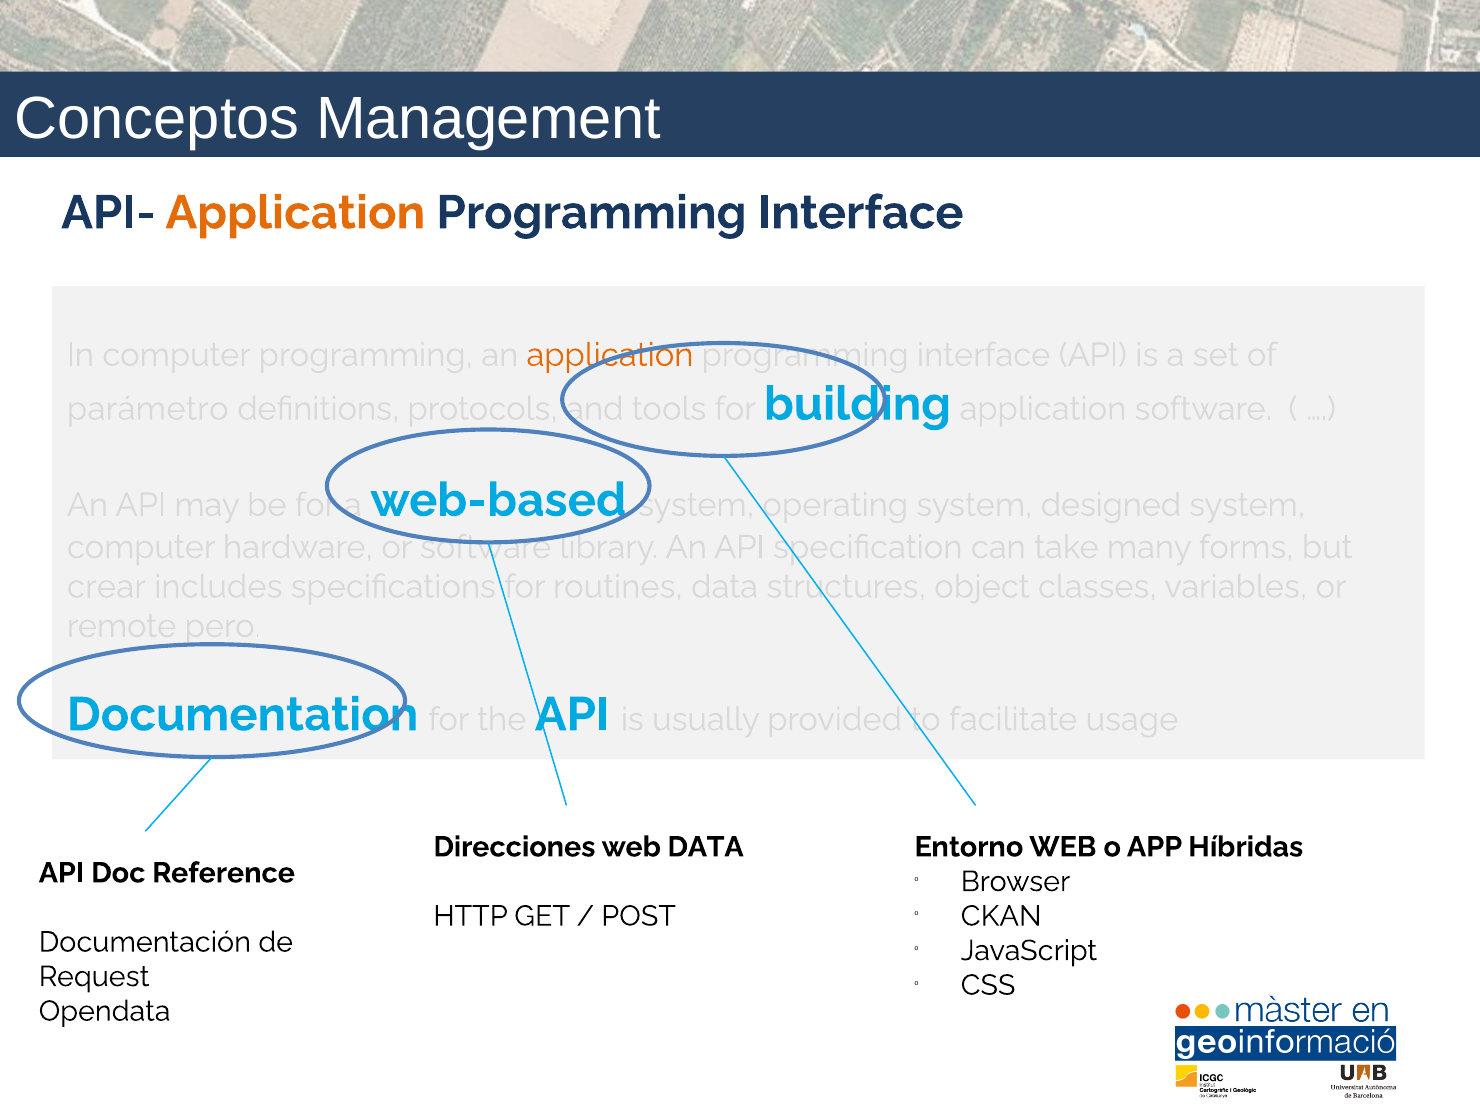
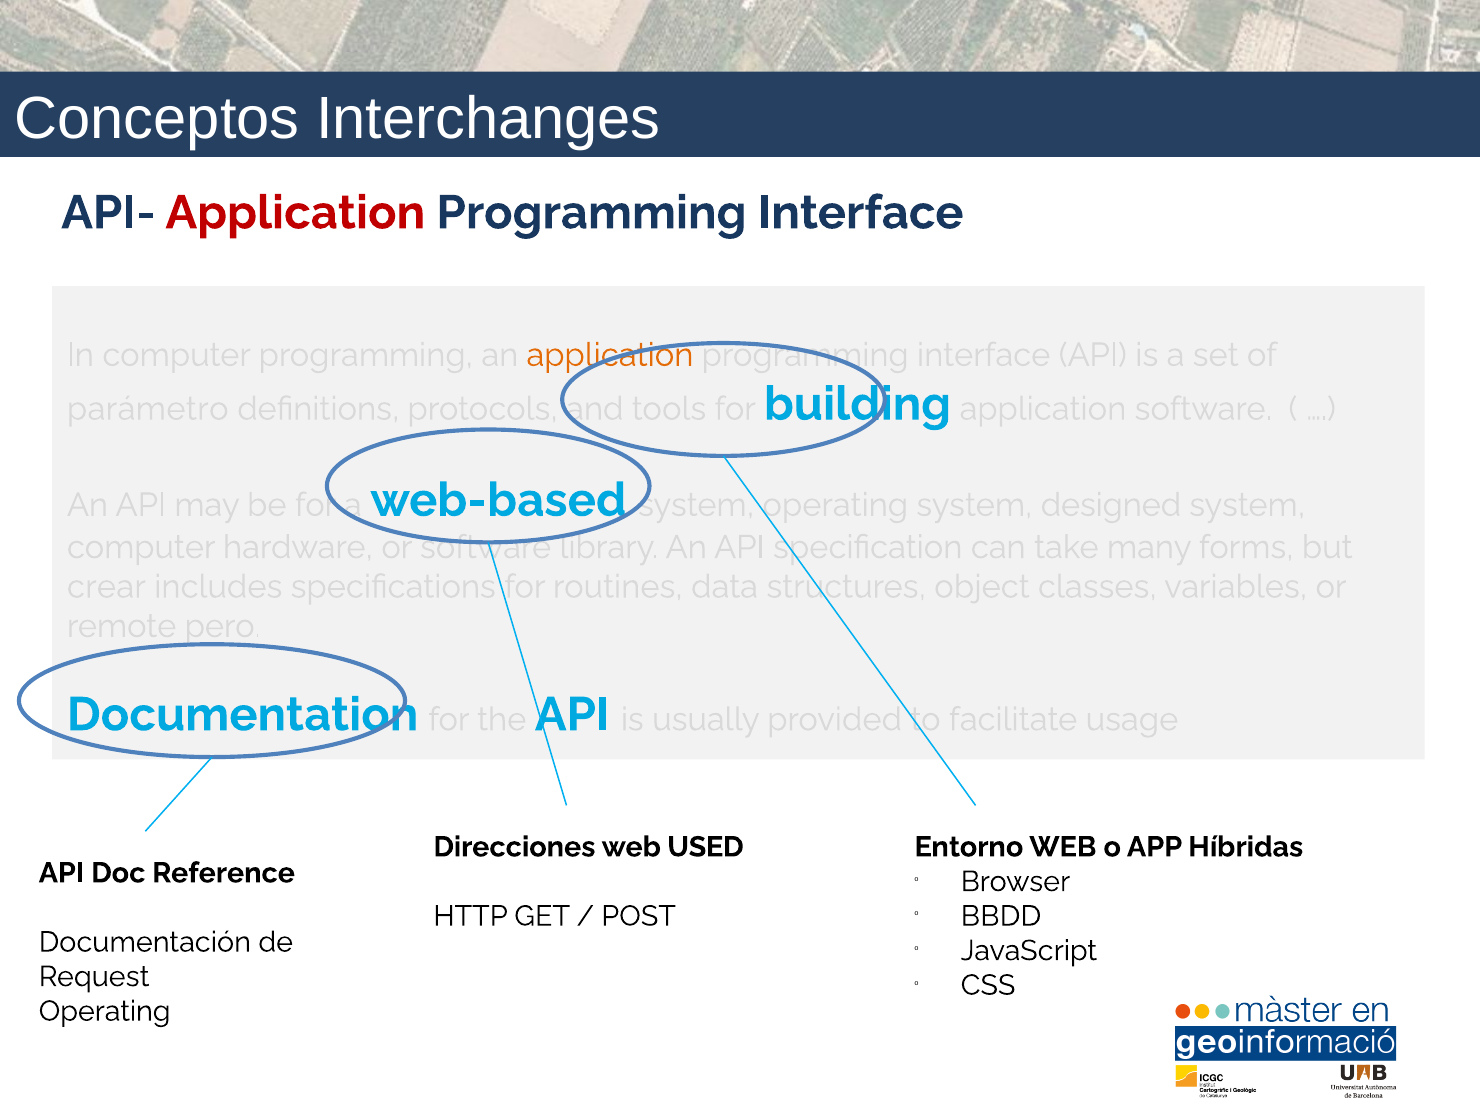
Management: Management -> Interchanges
Application at (295, 213) colour: orange -> red
web DATA: DATA -> USED
CKAN: CKAN -> BBDD
Opendata at (105, 1011): Opendata -> Operating
